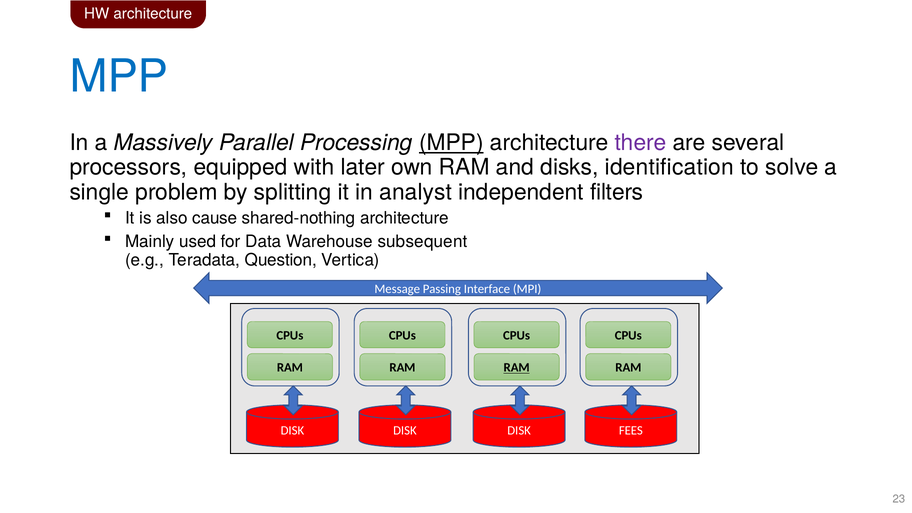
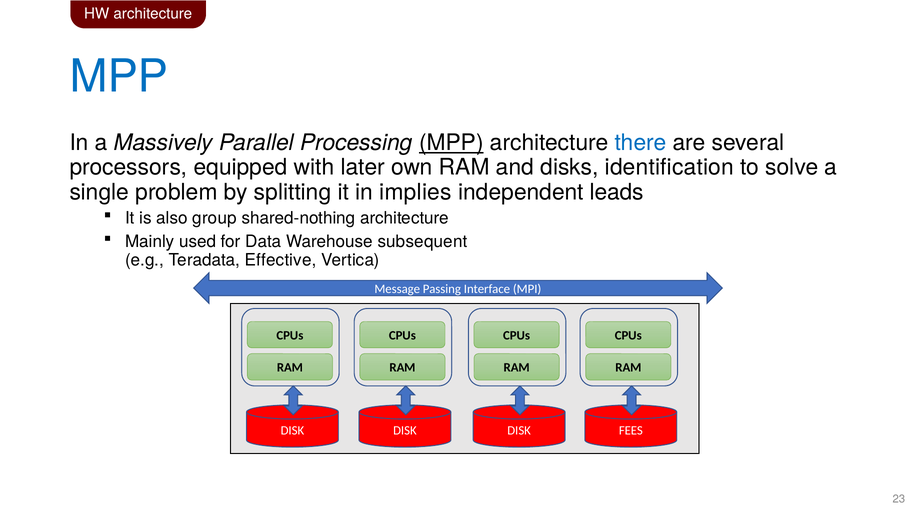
there colour: purple -> blue
analyst: analyst -> implies
filters: filters -> leads
cause: cause -> group
Question: Question -> Effective
RAM at (517, 368) underline: present -> none
